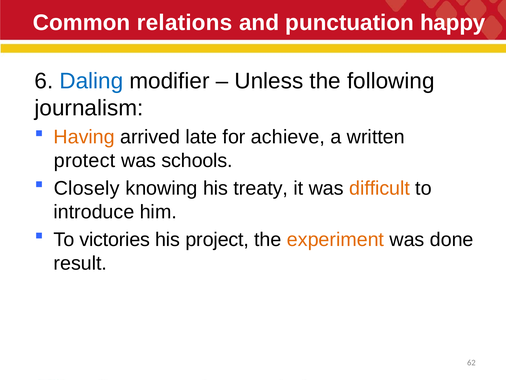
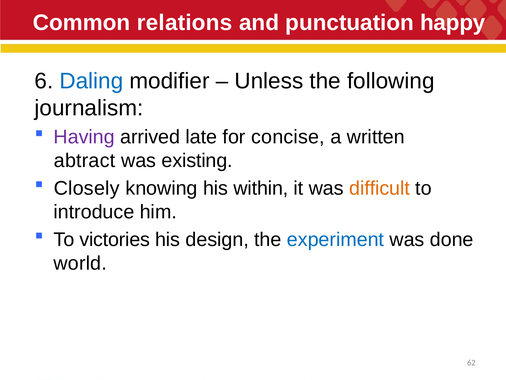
Having colour: orange -> purple
achieve: achieve -> concise
protect: protect -> abtract
schools: schools -> existing
treaty: treaty -> within
project: project -> design
experiment colour: orange -> blue
result: result -> world
